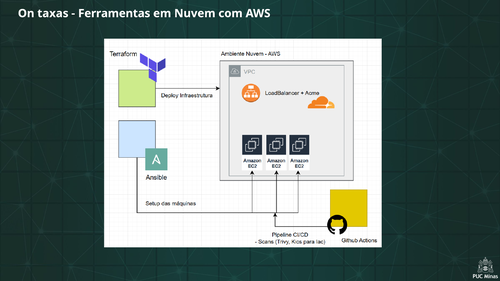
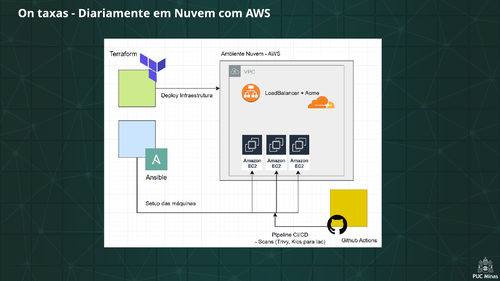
Ferramentas: Ferramentas -> Diariamente
